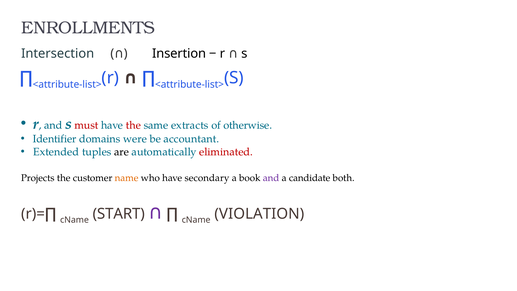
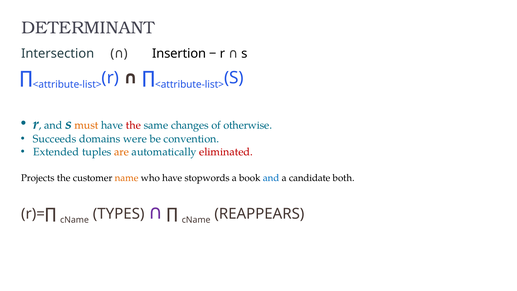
ENROLLMENTS: ENROLLMENTS -> DETERMINANT
must colour: red -> orange
extracts: extracts -> changes
Identifier: Identifier -> Succeeds
accountant: accountant -> convention
are colour: black -> orange
secondary: secondary -> stopwords
and at (271, 178) colour: purple -> blue
START: START -> TYPES
VIOLATION: VIOLATION -> REAPPEARS
